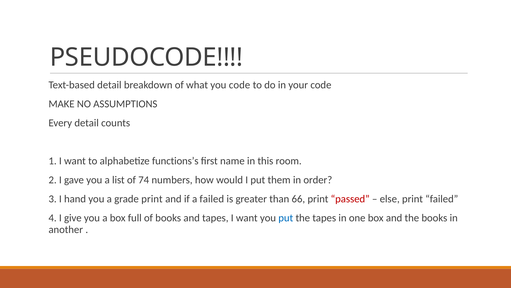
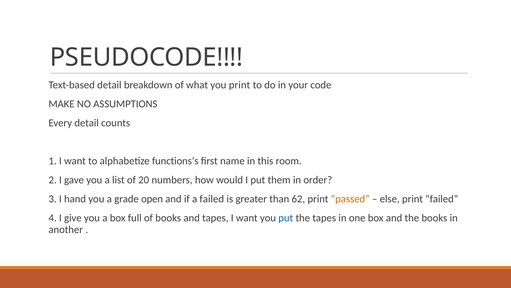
you code: code -> print
74: 74 -> 20
grade print: print -> open
66: 66 -> 62
passed colour: red -> orange
